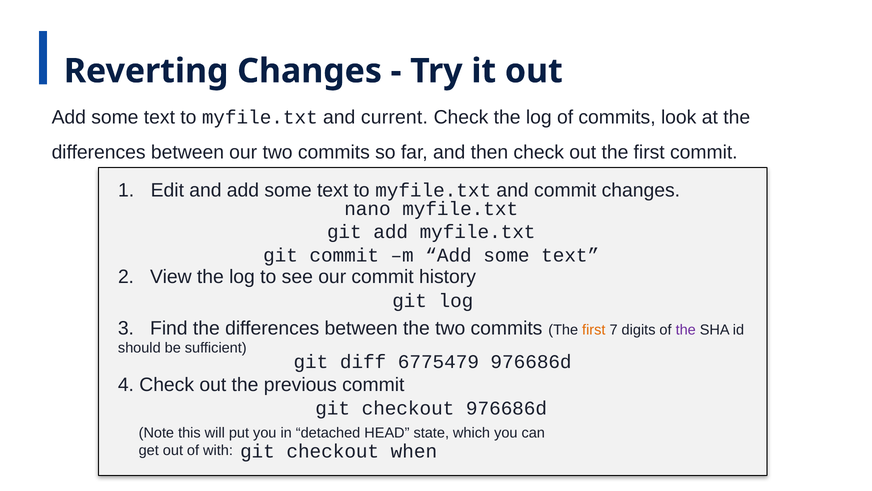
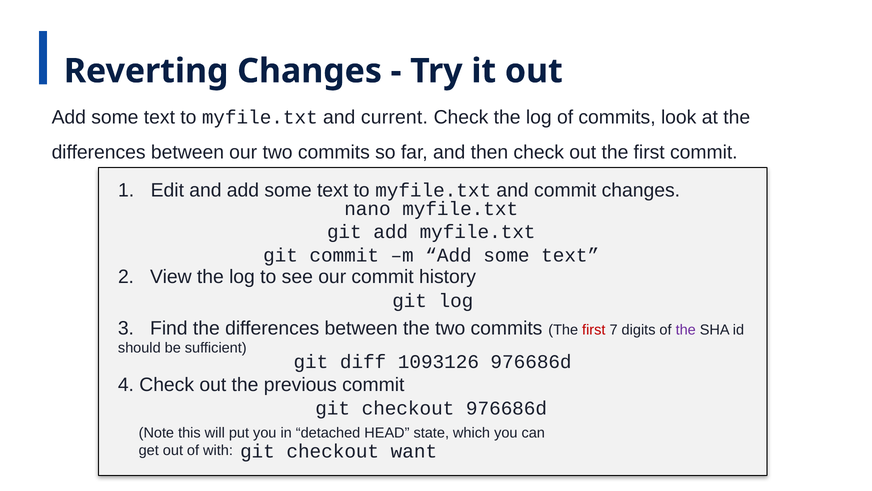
first at (594, 329) colour: orange -> red
6775479: 6775479 -> 1093126
when: when -> want
